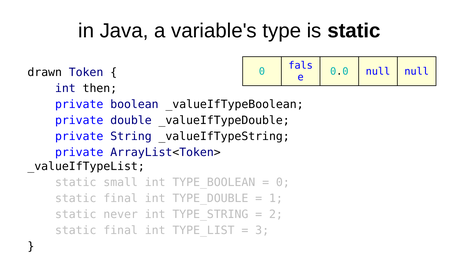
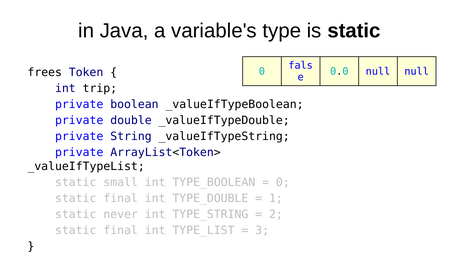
drawn: drawn -> frees
then: then -> trip
